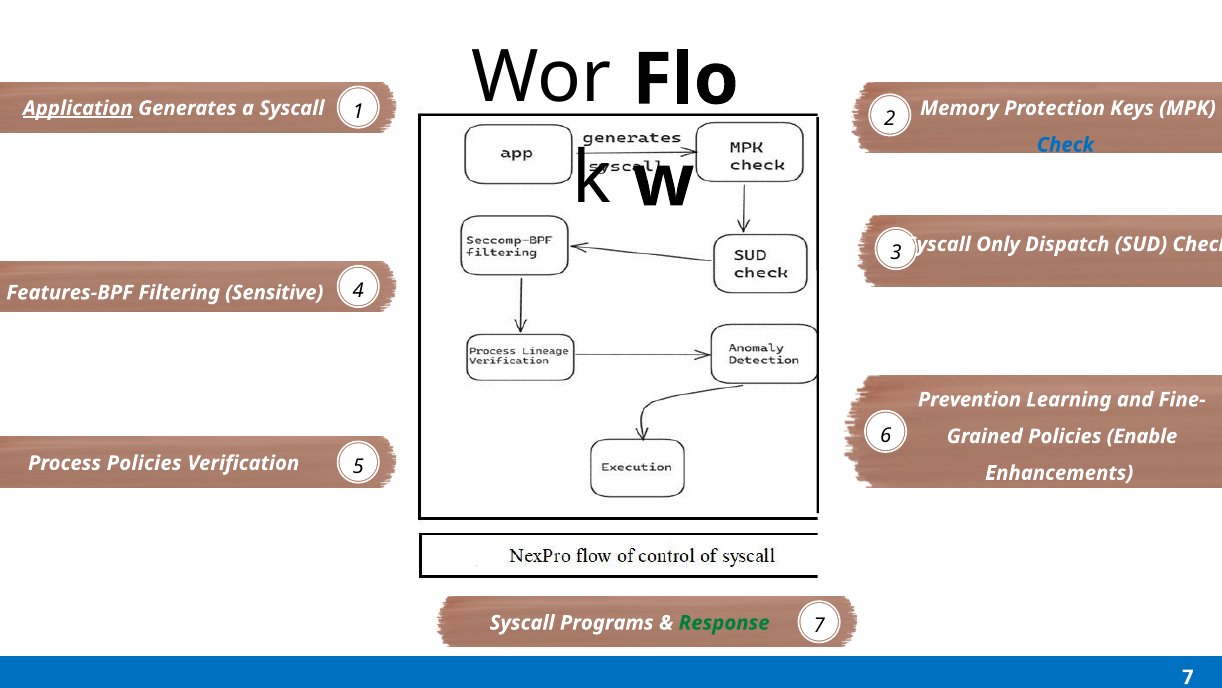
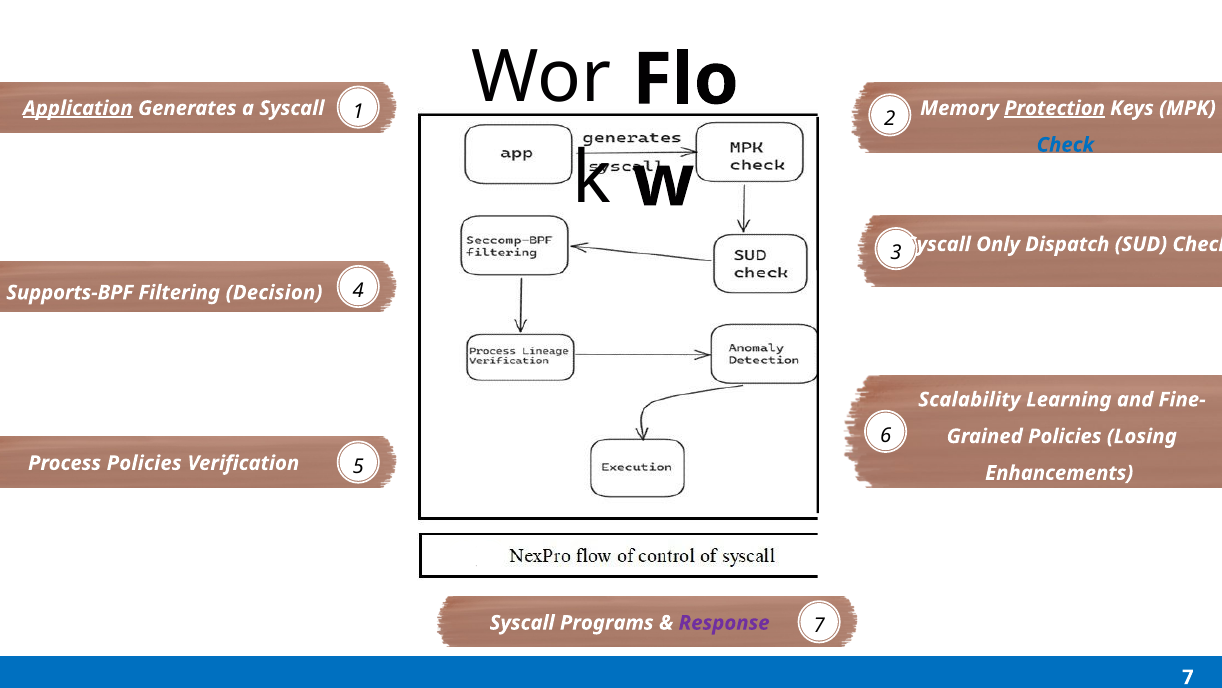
Protection underline: none -> present
Features-BPF: Features-BPF -> Supports-BPF
Sensitive: Sensitive -> Decision
Prevention: Prevention -> Scalability
Enable: Enable -> Losing
Response colour: green -> purple
